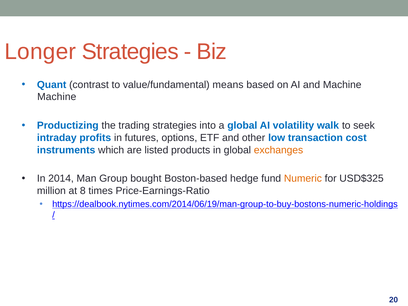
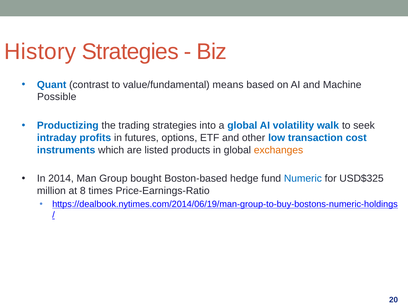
Longer: Longer -> History
Machine at (57, 97): Machine -> Possible
Numeric colour: orange -> blue
